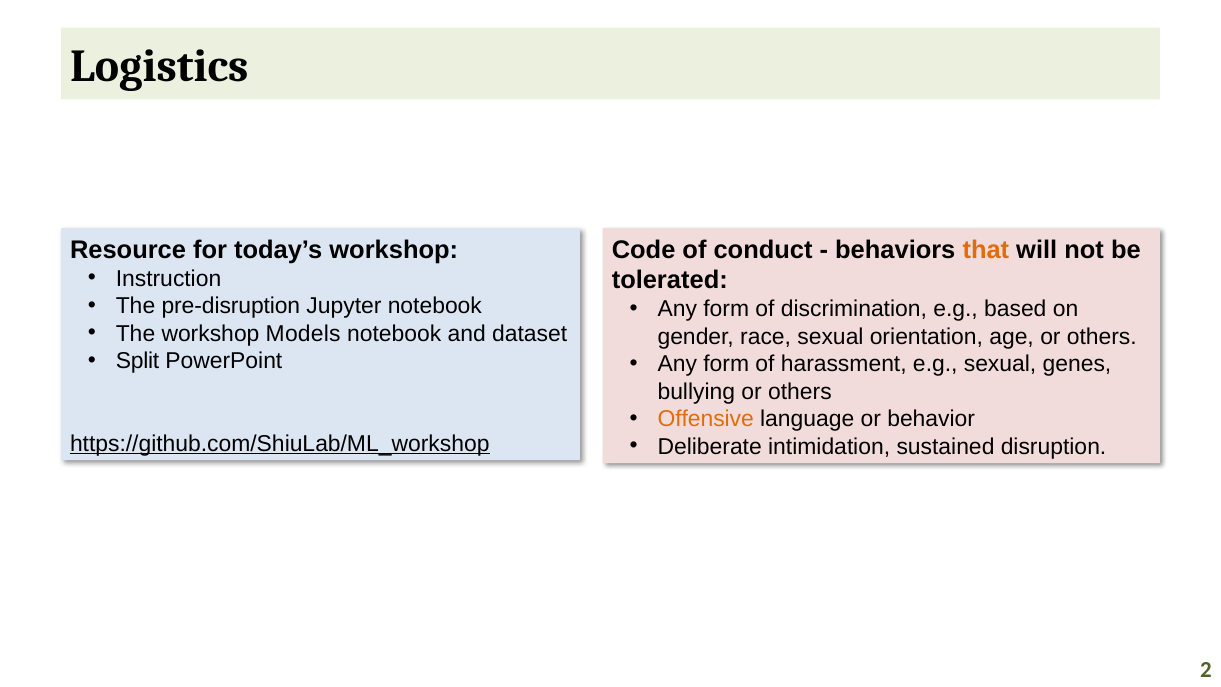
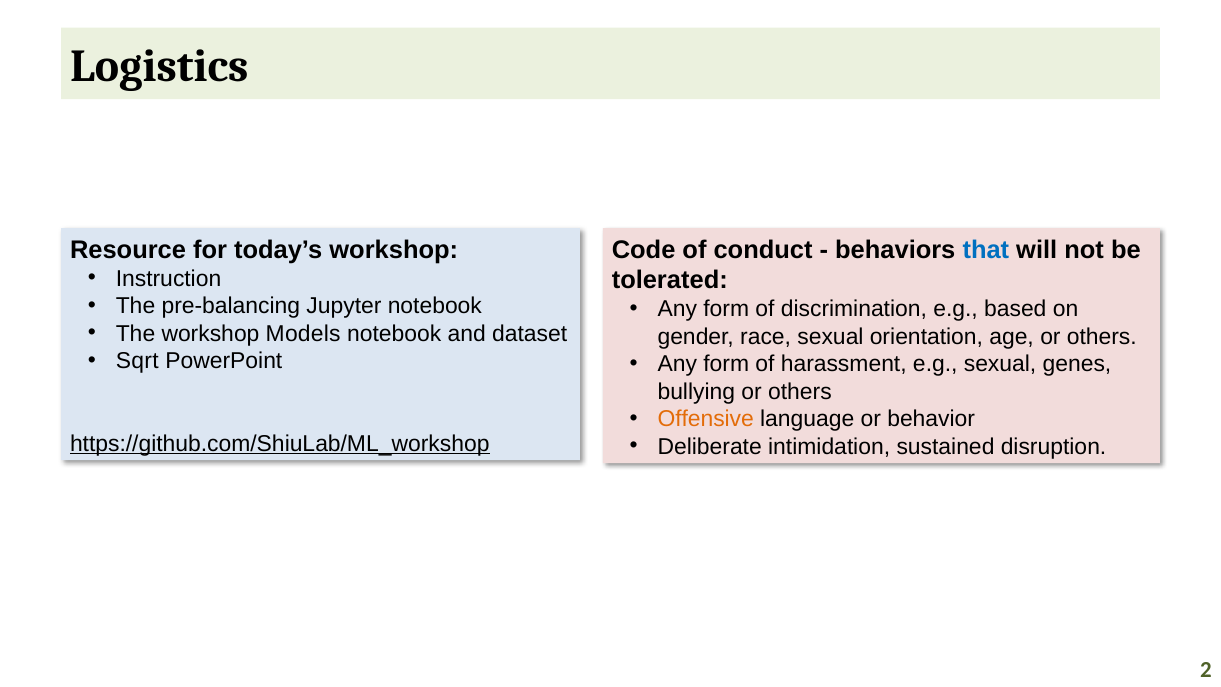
that colour: orange -> blue
pre-disruption: pre-disruption -> pre-balancing
Split: Split -> Sqrt
